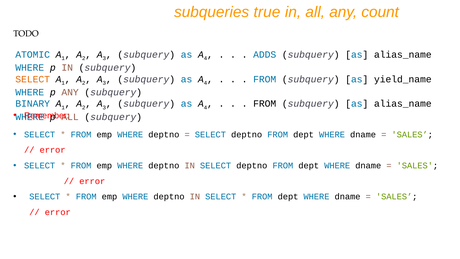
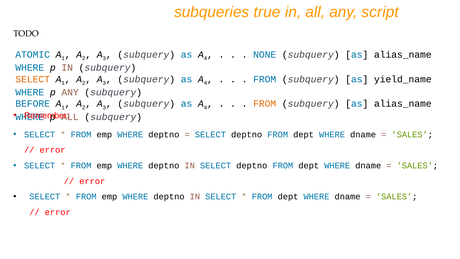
count: count -> script
ADDS: ADDS -> NONE
BINARY: BINARY -> BEFORE
FROM at (265, 104) colour: black -> orange
